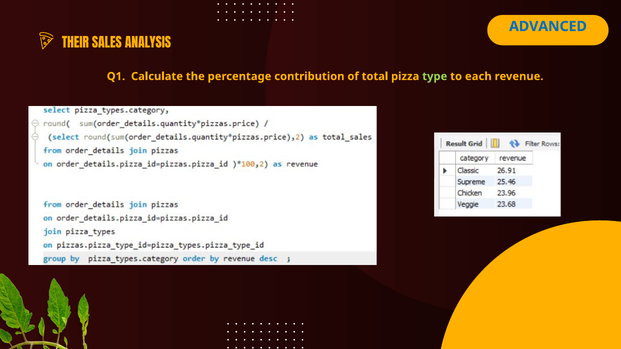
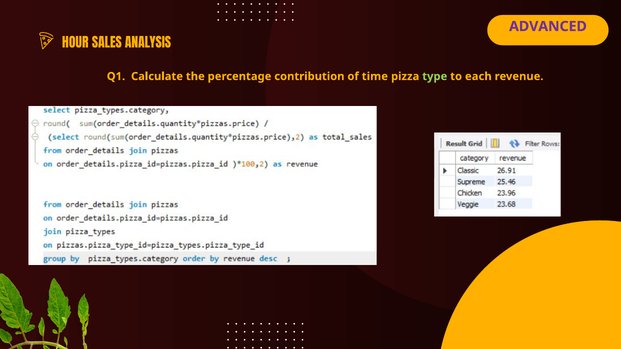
ADVANCED colour: blue -> purple
THEIR: THEIR -> HOUR
total: total -> time
